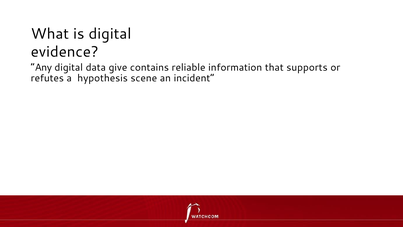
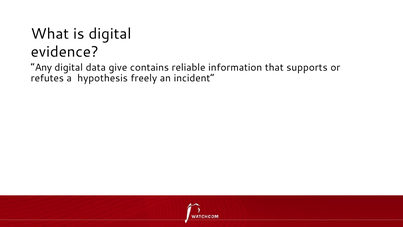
scene: scene -> freely
